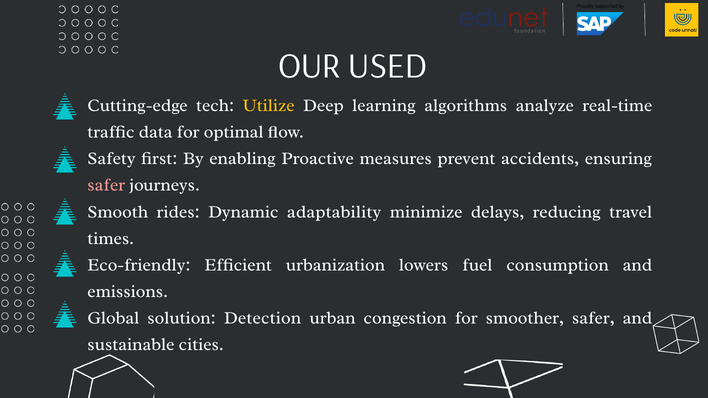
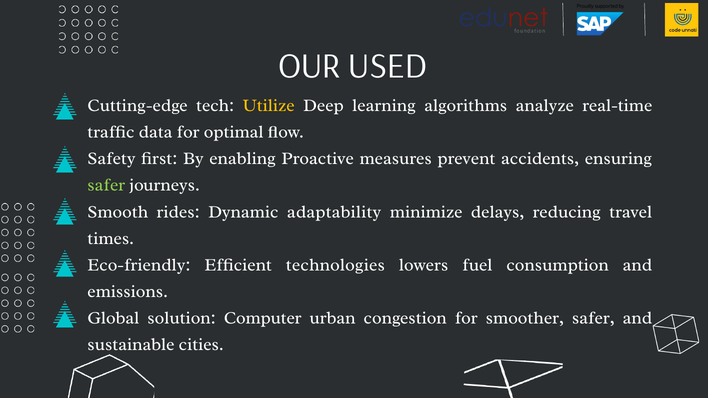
safer at (106, 185) colour: pink -> light green
urbanization: urbanization -> technologies
Detection: Detection -> Computer
